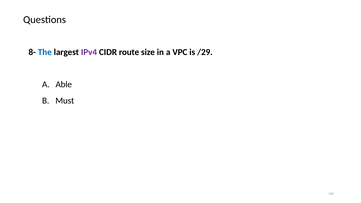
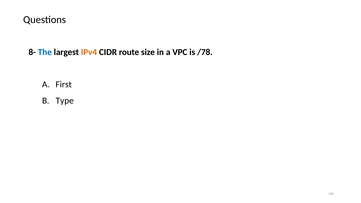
IPv4 colour: purple -> orange
/29: /29 -> /78
Able: Able -> First
Must: Must -> Type
